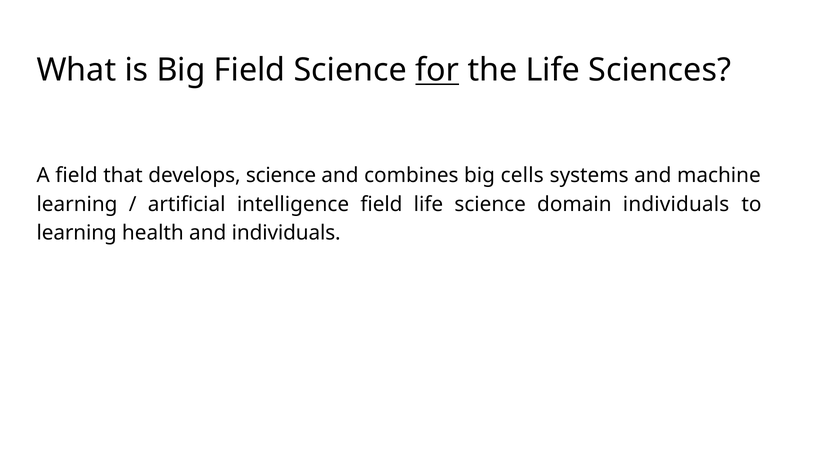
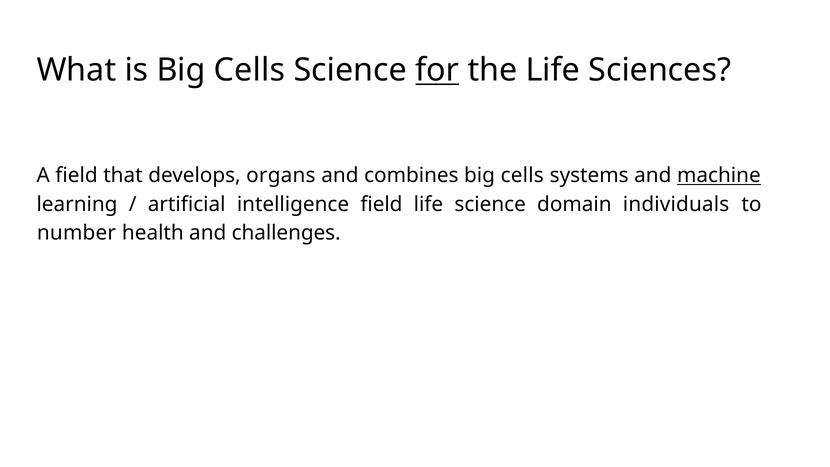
is Big Field: Field -> Cells
develops science: science -> organs
machine underline: none -> present
learning at (77, 233): learning -> number
and individuals: individuals -> challenges
